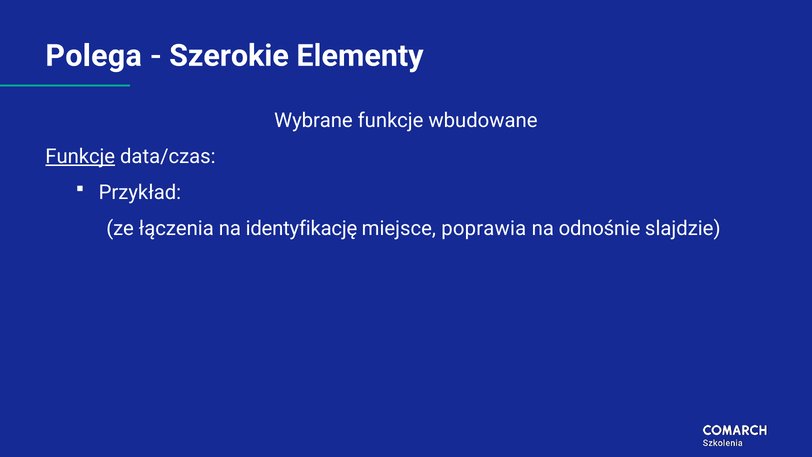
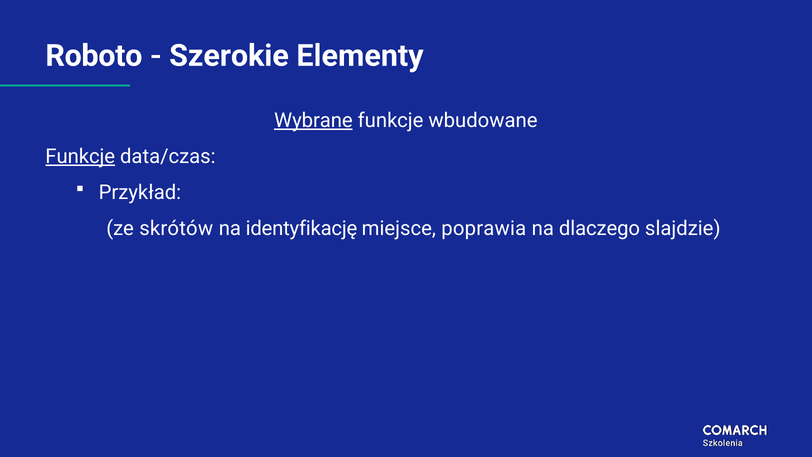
Polega: Polega -> Roboto
Wybrane underline: none -> present
łączenia: łączenia -> skrótów
odnośnie: odnośnie -> dlaczego
